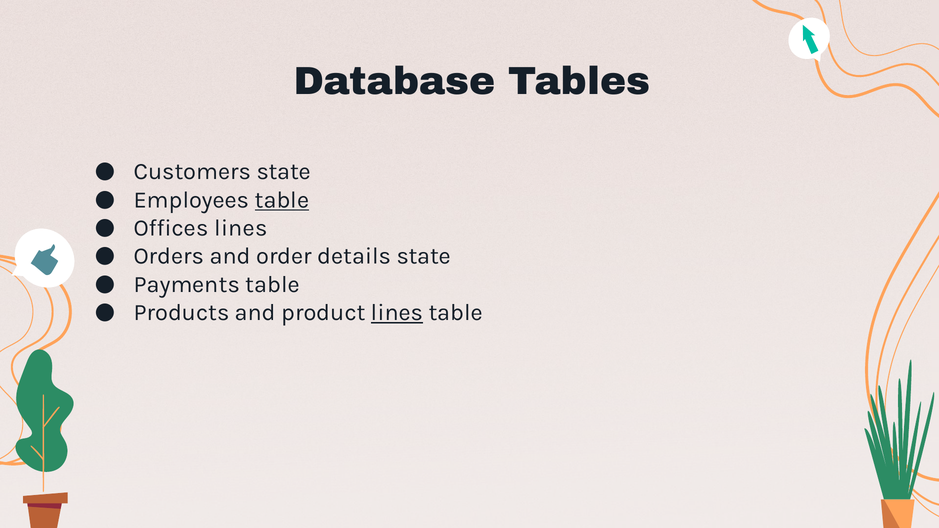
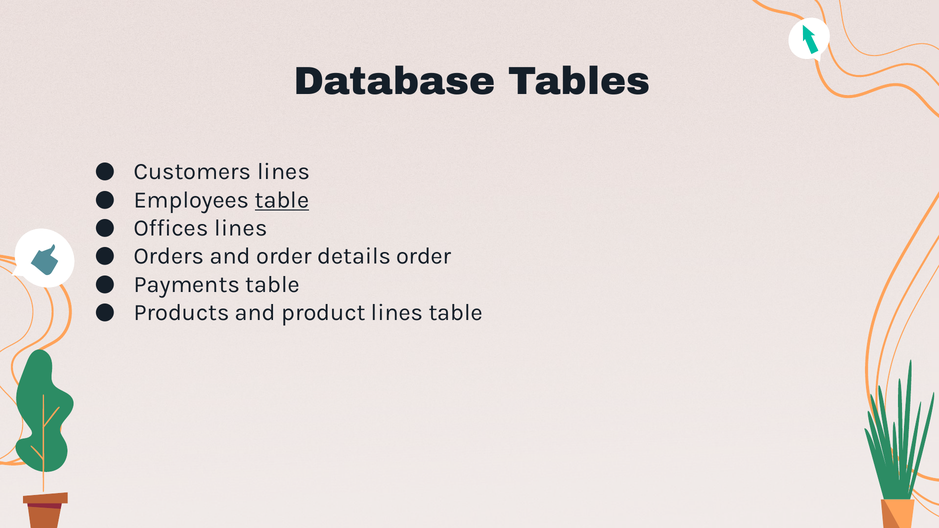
Customers state: state -> lines
details state: state -> order
lines at (397, 313) underline: present -> none
